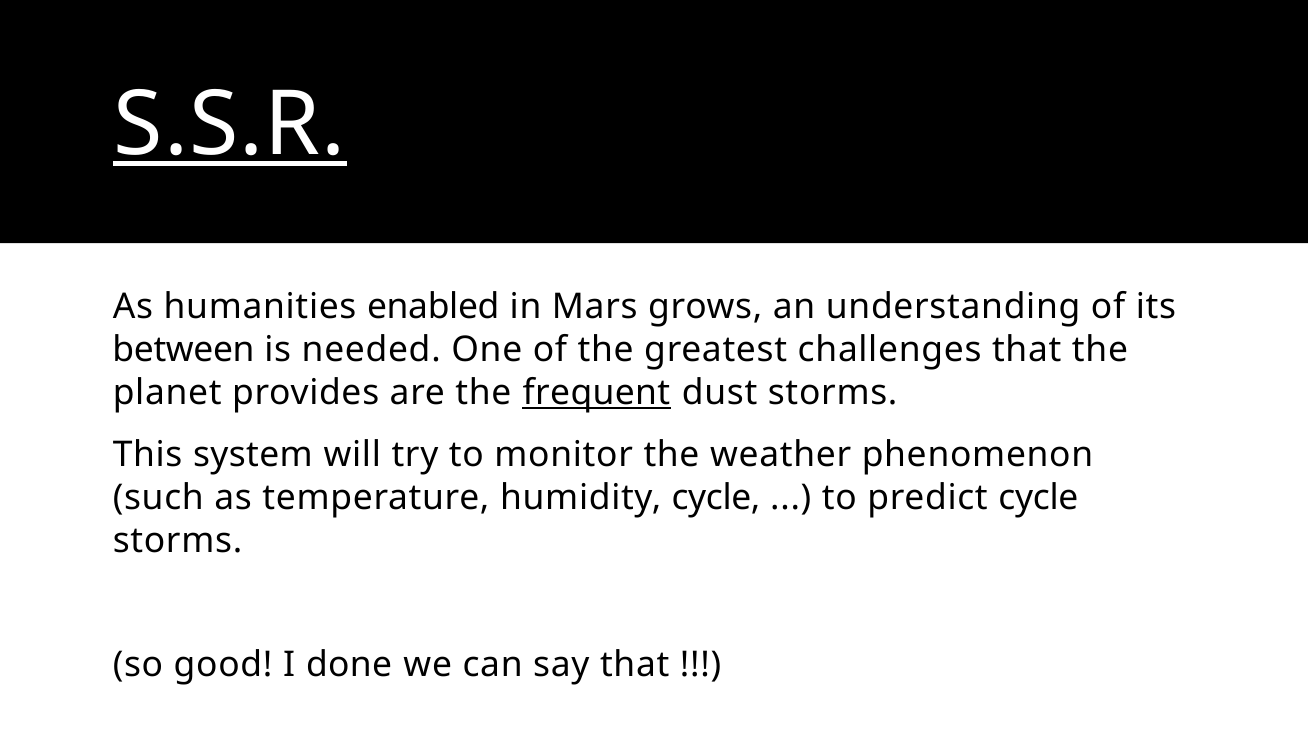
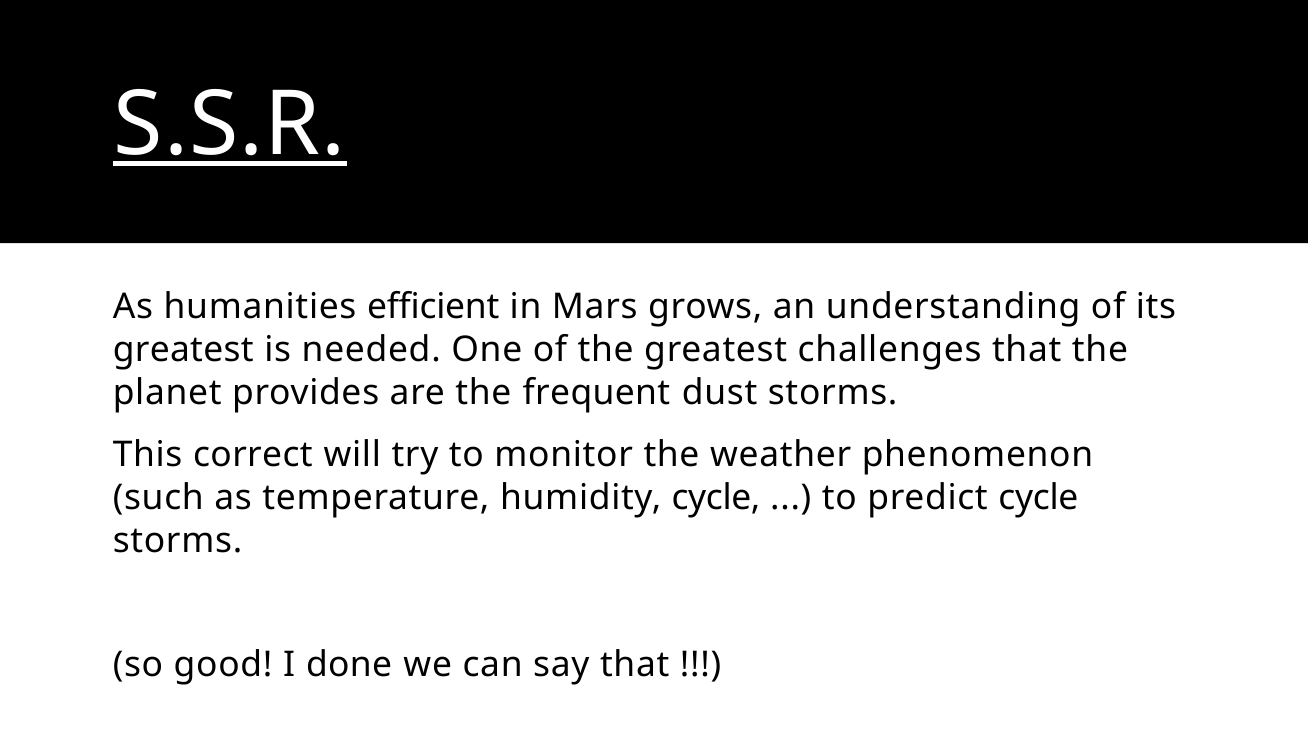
enabled: enabled -> efficient
between at (184, 350): between -> greatest
frequent underline: present -> none
system: system -> correct
